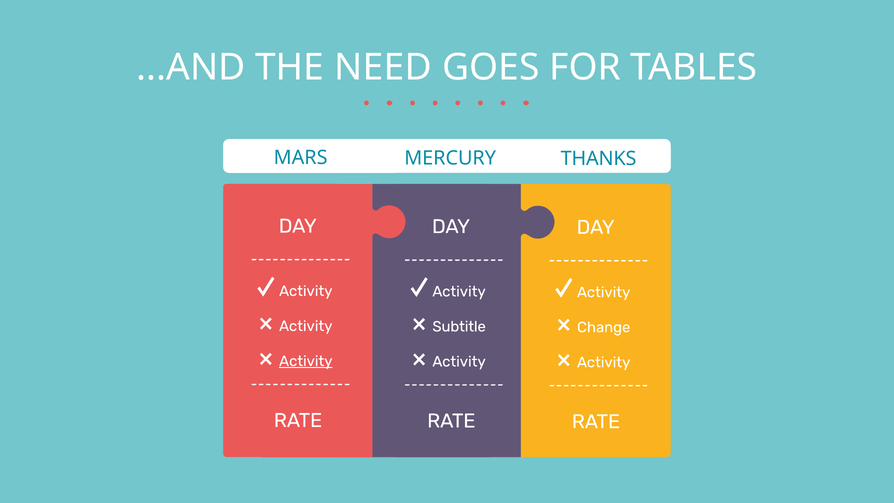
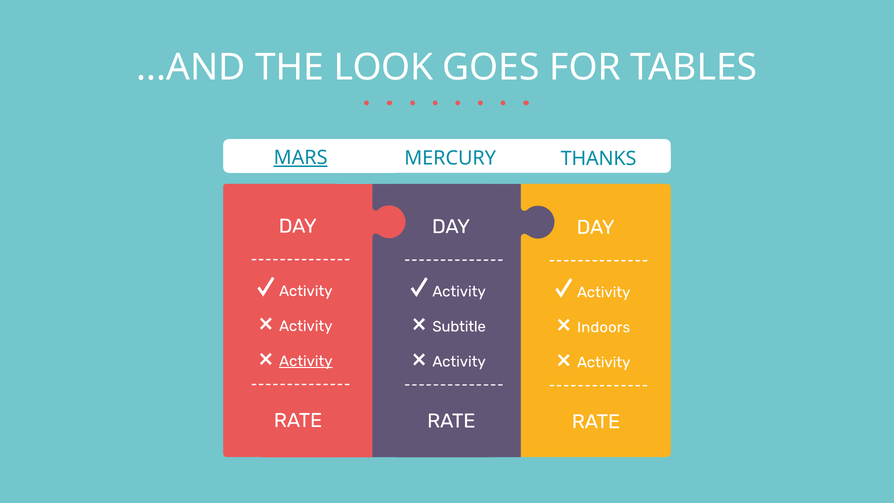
NEED: NEED -> LOOK
MARS underline: none -> present
Change: Change -> Indoors
